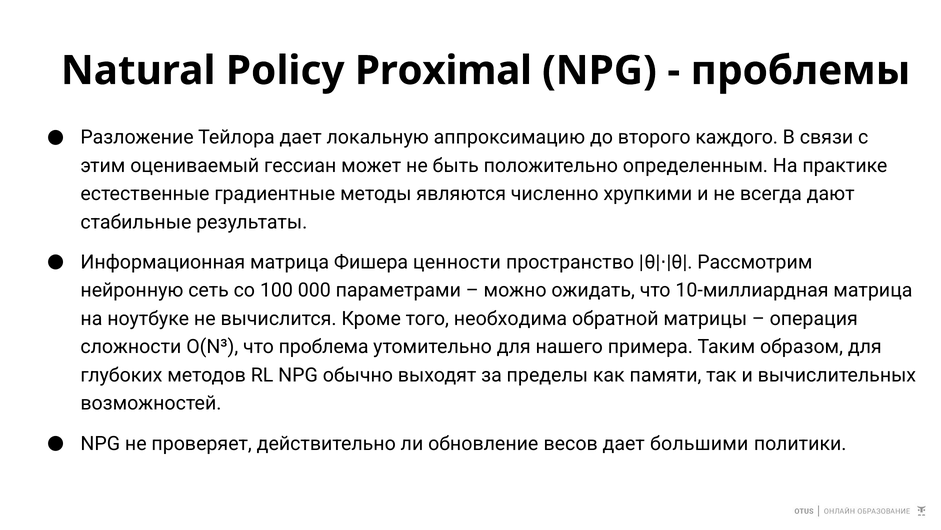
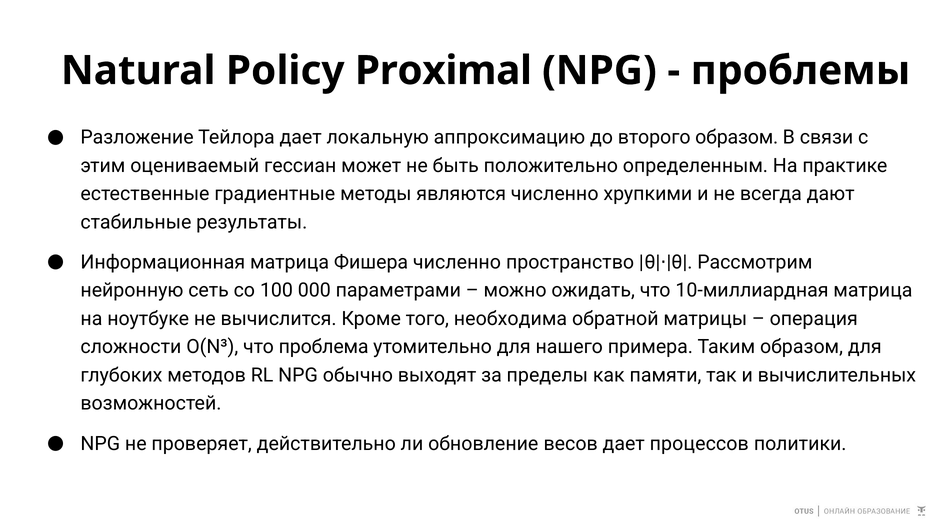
второго каждого: каждого -> образом
Фишера ценности: ценности -> численно
большими: большими -> процессов
